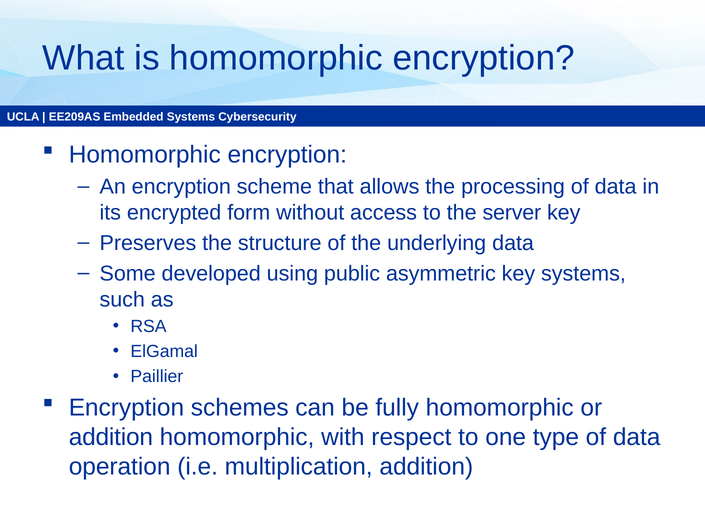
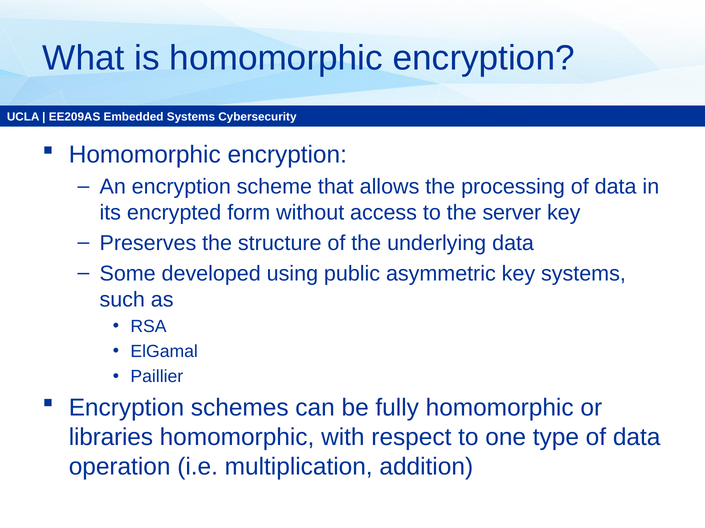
addition at (111, 438): addition -> libraries
